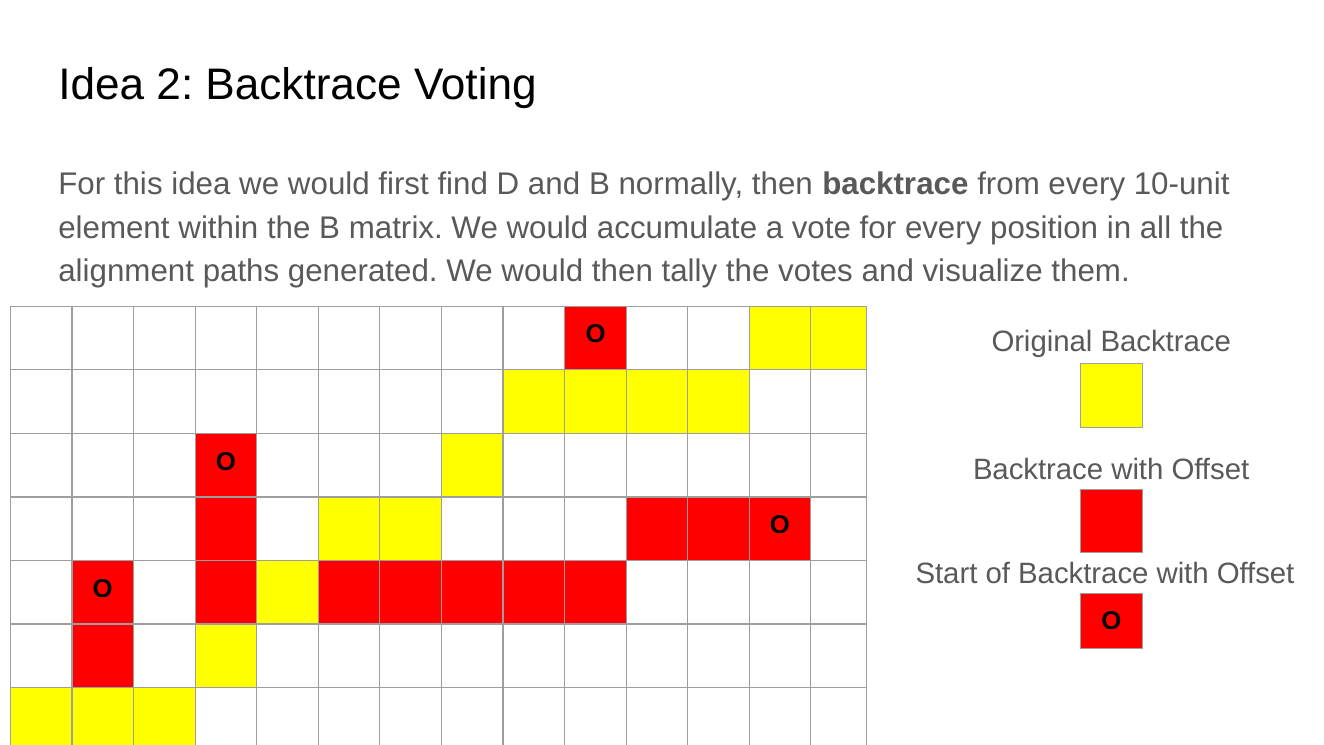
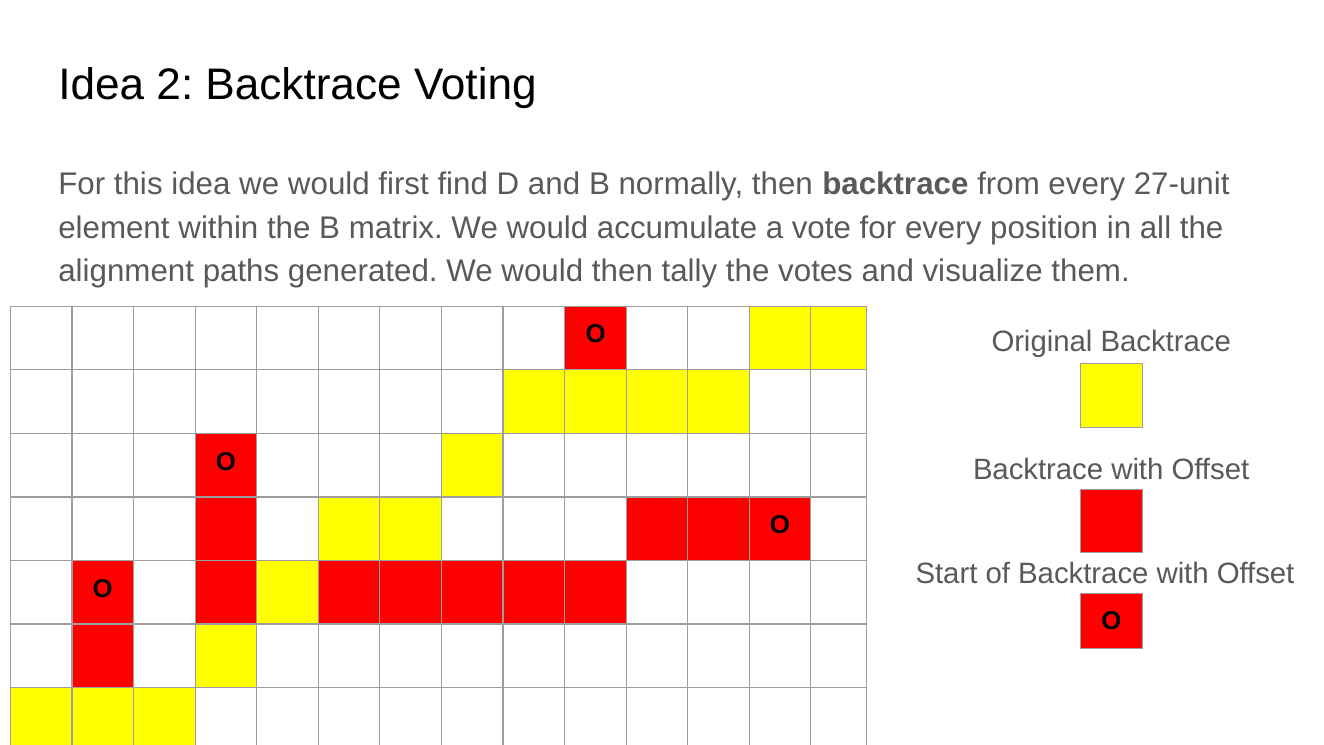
10-unit: 10-unit -> 27-unit
